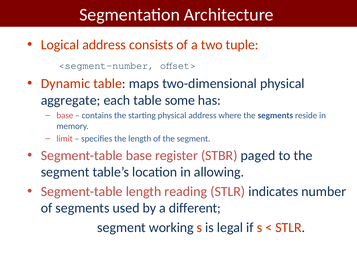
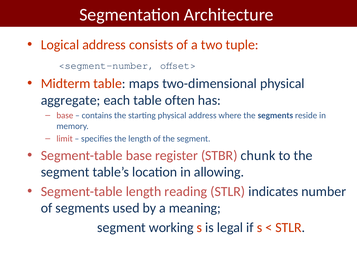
Dynamic: Dynamic -> Midterm
some: some -> often
paged: paged -> chunk
different: different -> meaning
